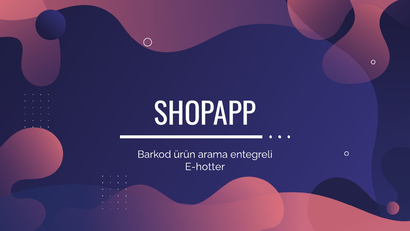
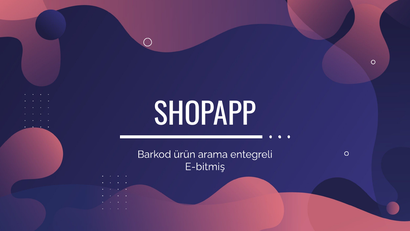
E-hotter: E-hotter -> E-bitmiş
